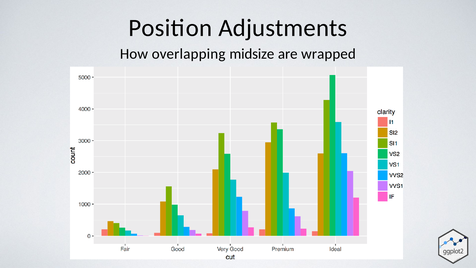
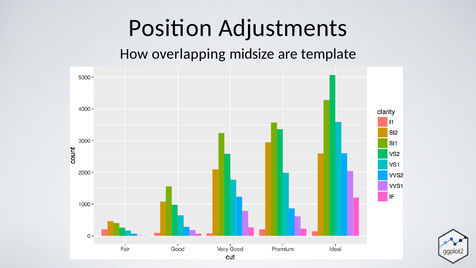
wrapped: wrapped -> template
